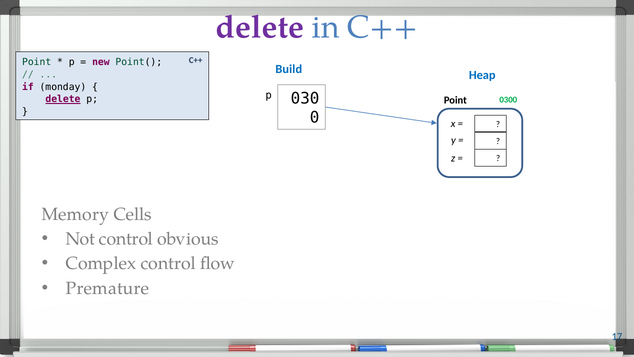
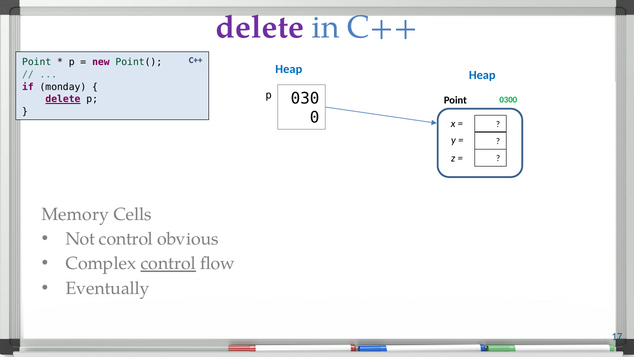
Build at (289, 69): Build -> Heap
control at (168, 263) underline: none -> present
Premature: Premature -> Eventually
